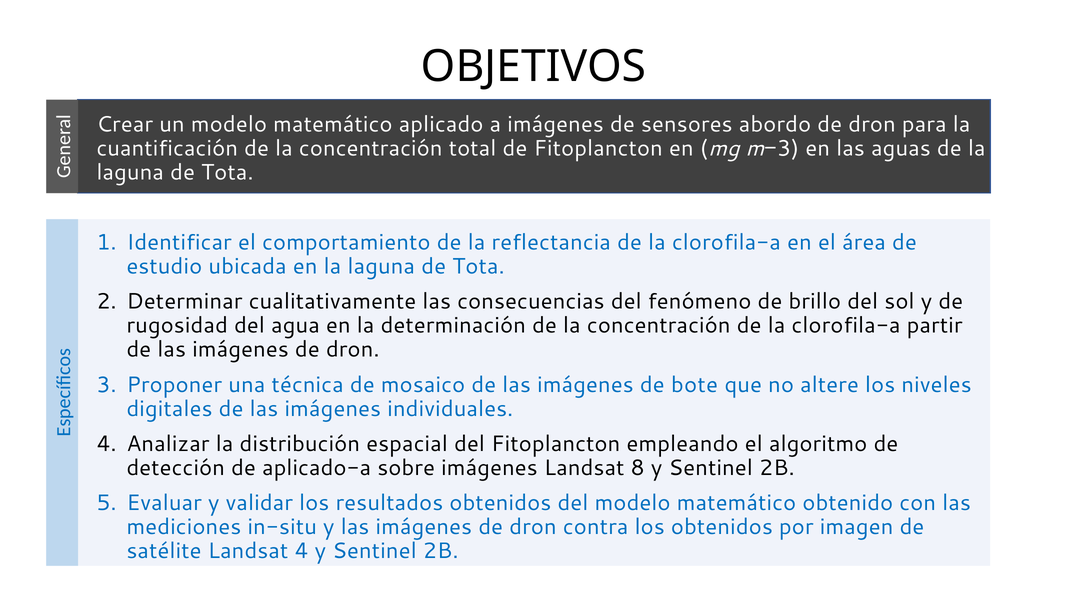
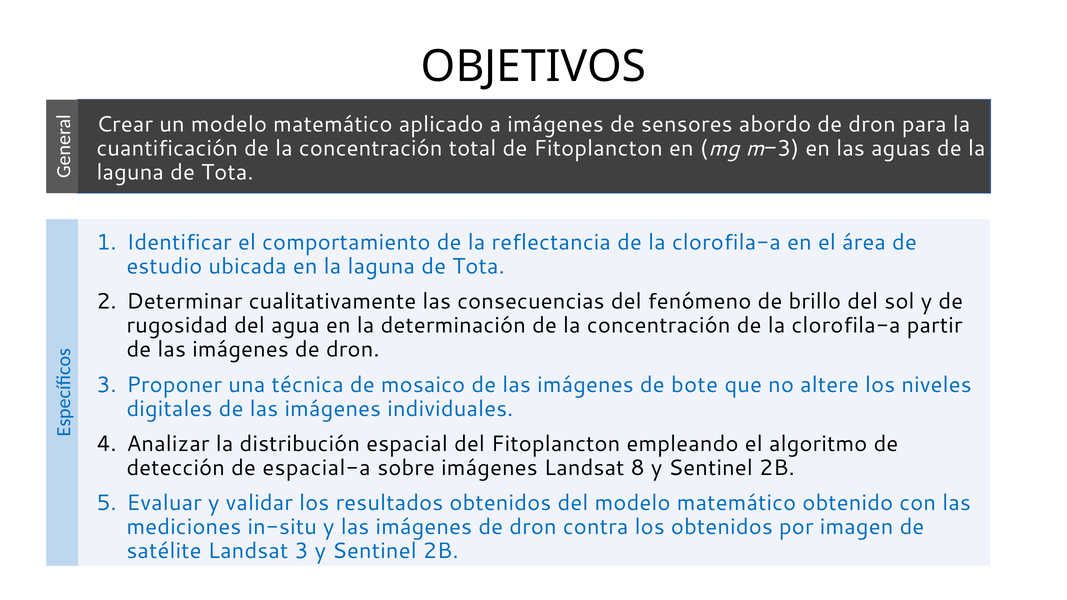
aplicado-a: aplicado-a -> espacial-a
Landsat 4: 4 -> 3
